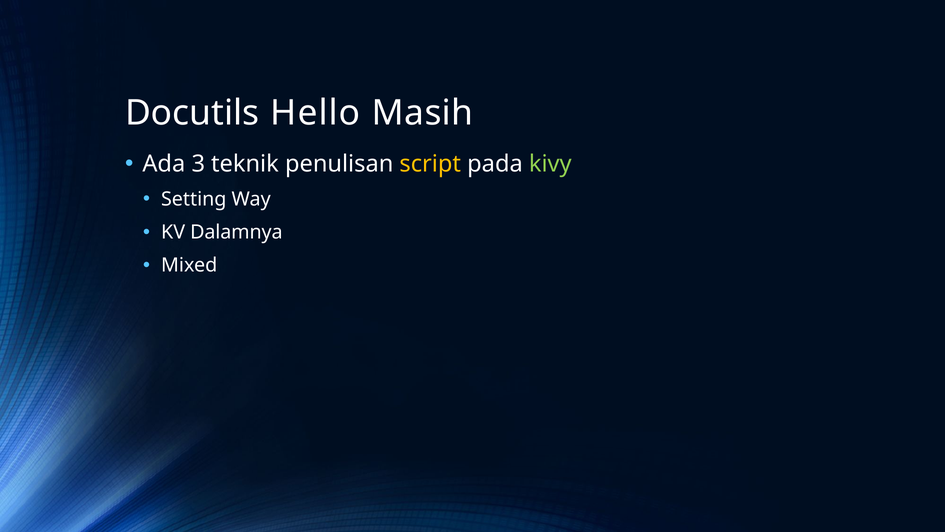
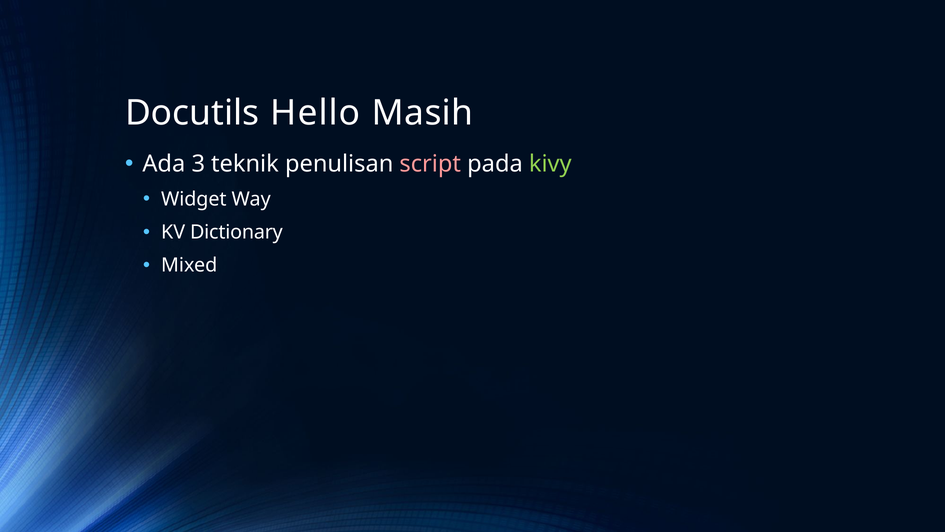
script colour: yellow -> pink
Setting: Setting -> Widget
Dalamnya: Dalamnya -> Dictionary
